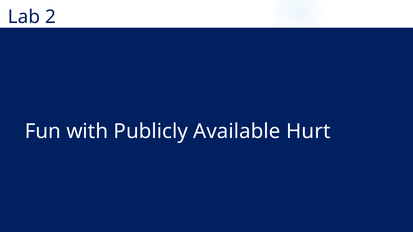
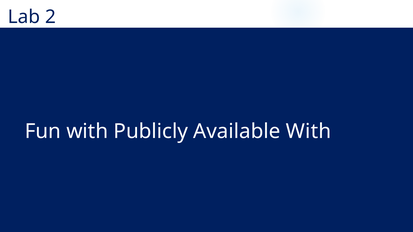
Available Hurt: Hurt -> With
